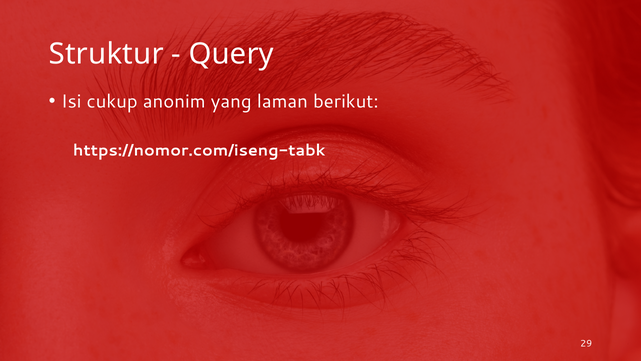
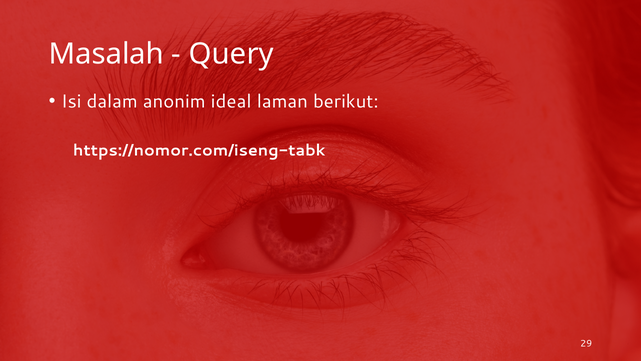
Struktur: Struktur -> Masalah
cukup: cukup -> dalam
yang: yang -> ideal
